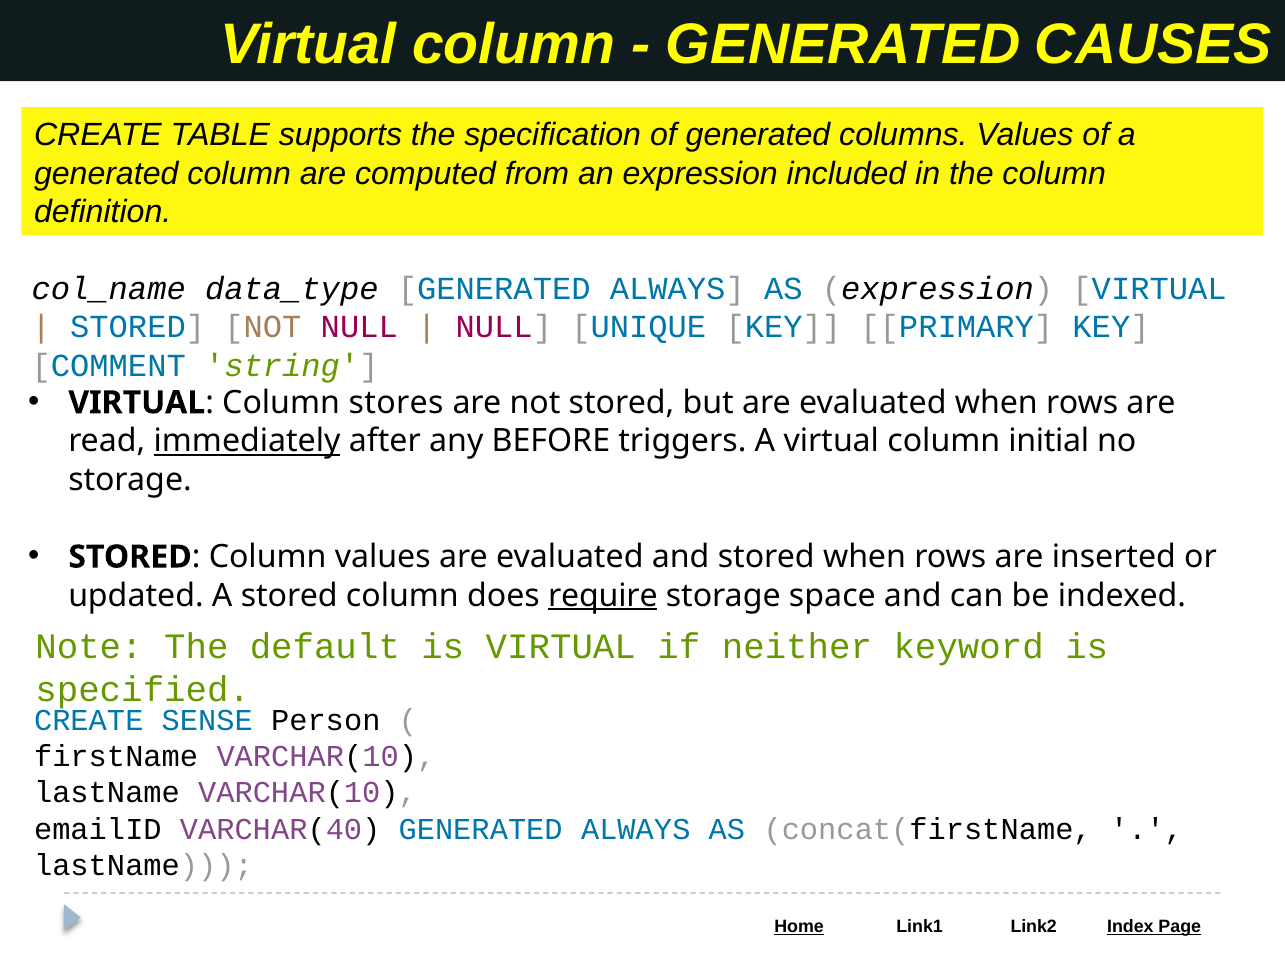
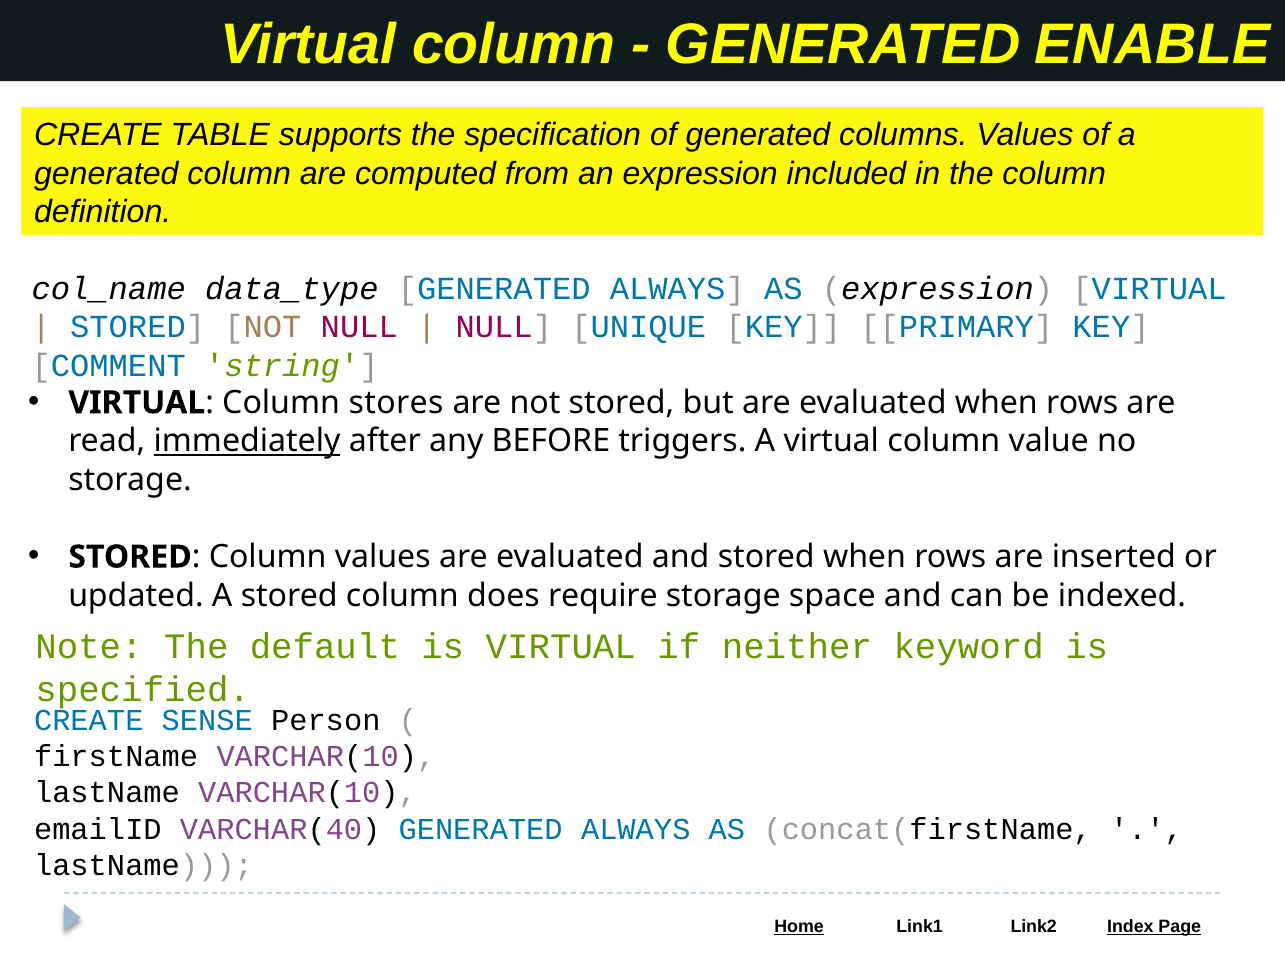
CAUSES: CAUSES -> ENABLE
initial: initial -> value
require underline: present -> none
